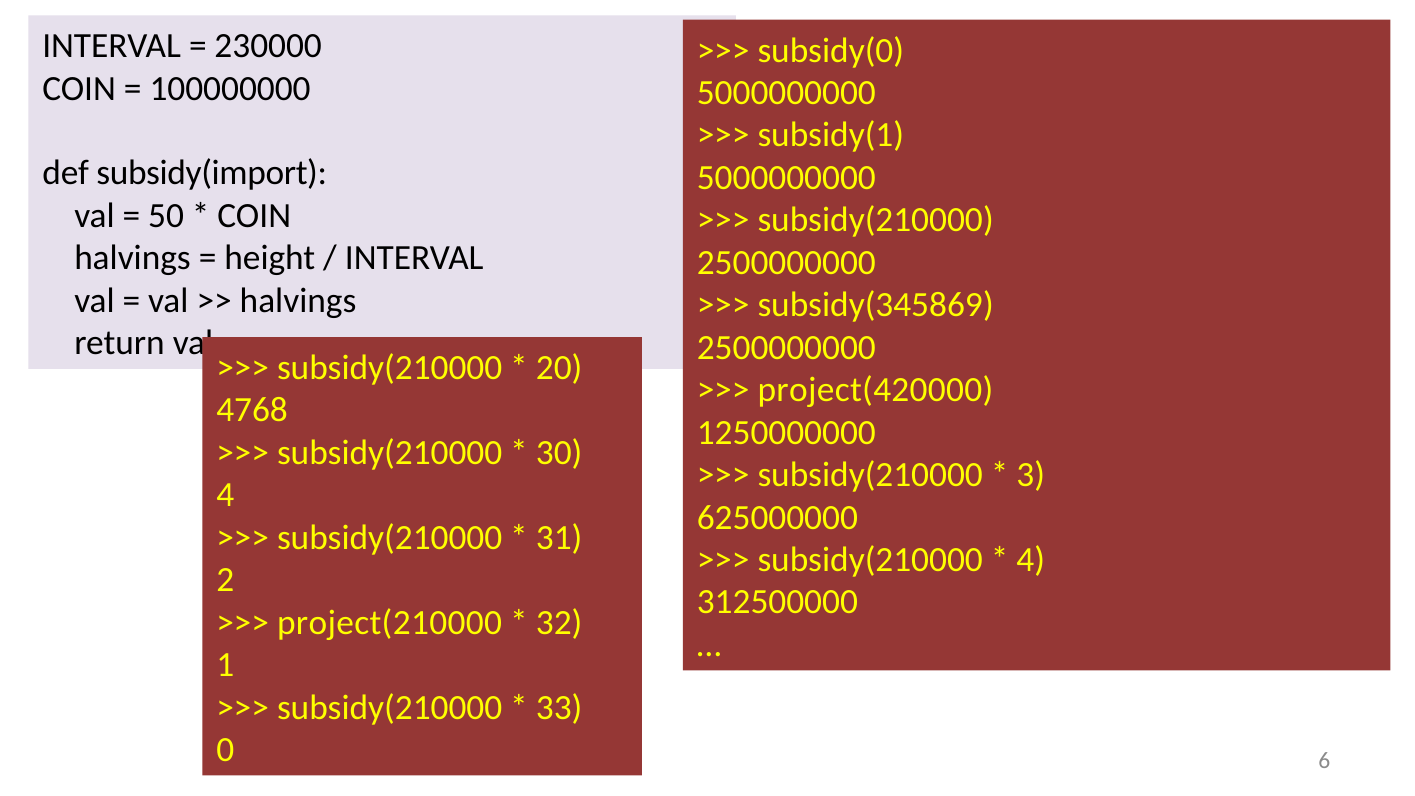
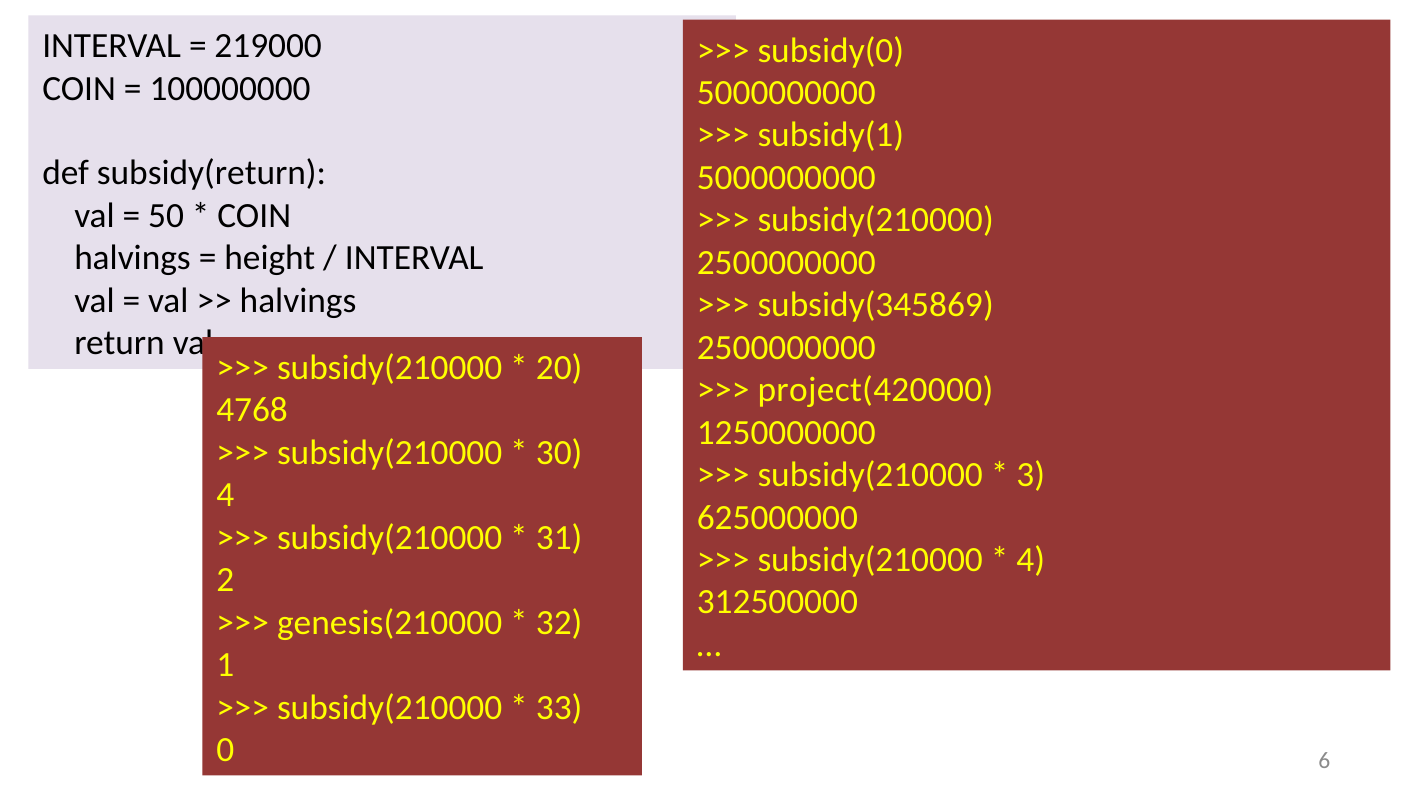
230000: 230000 -> 219000
subsidy(import: subsidy(import -> subsidy(return
project(210000: project(210000 -> genesis(210000
